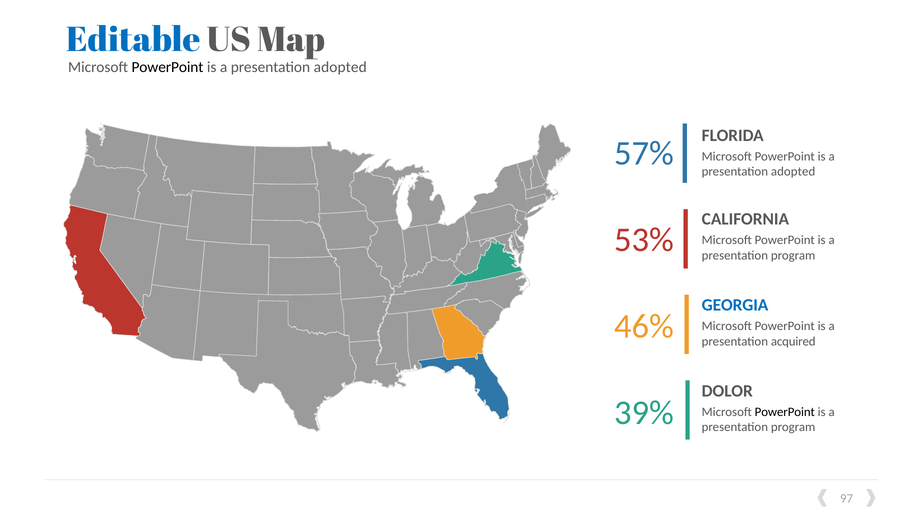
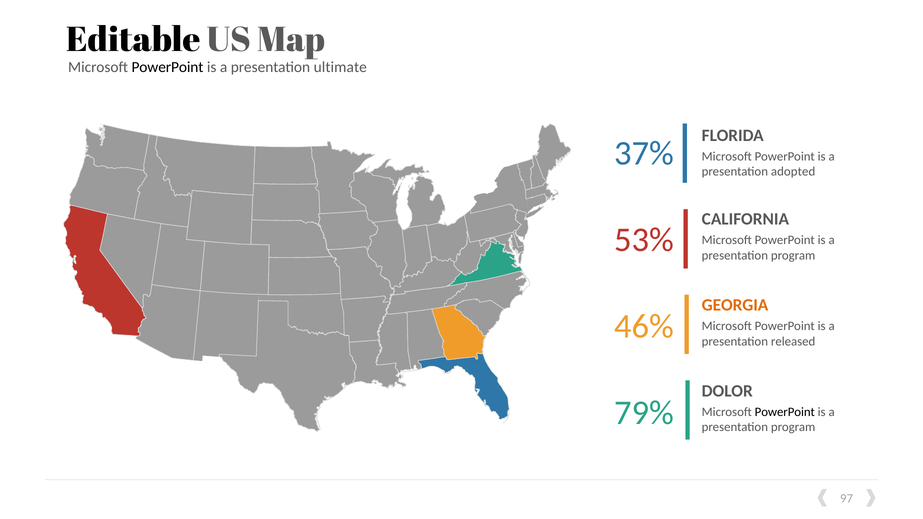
Editable colour: blue -> black
adopted at (340, 67): adopted -> ultimate
57%: 57% -> 37%
GEORGIA colour: blue -> orange
acquired: acquired -> released
39%: 39% -> 79%
